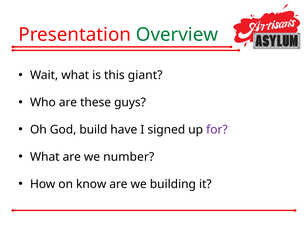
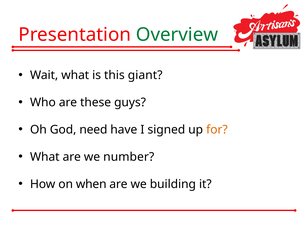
build: build -> need
for colour: purple -> orange
know: know -> when
